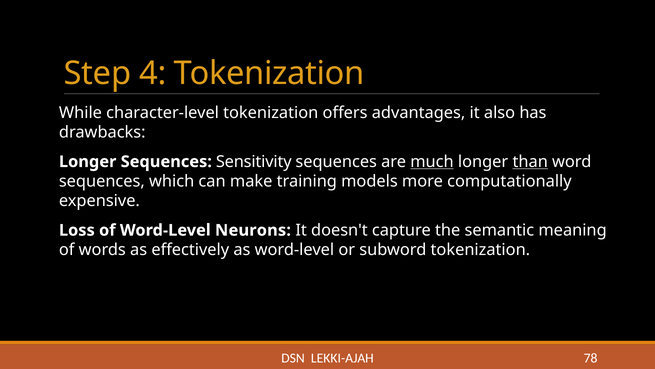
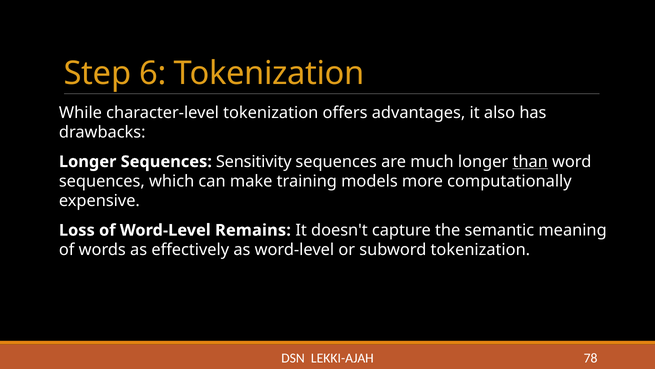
4: 4 -> 6
much underline: present -> none
Neurons: Neurons -> Remains
